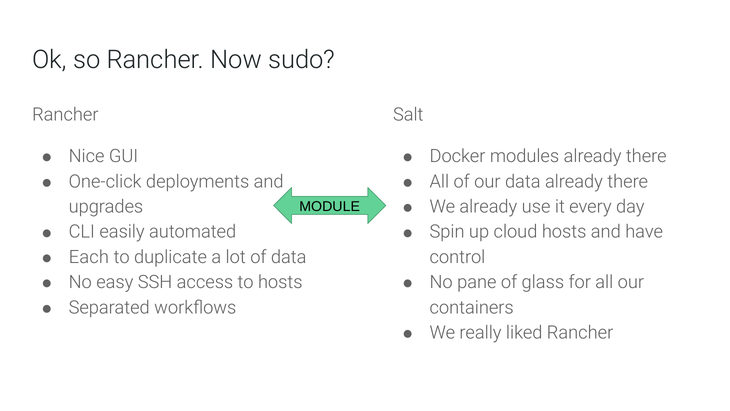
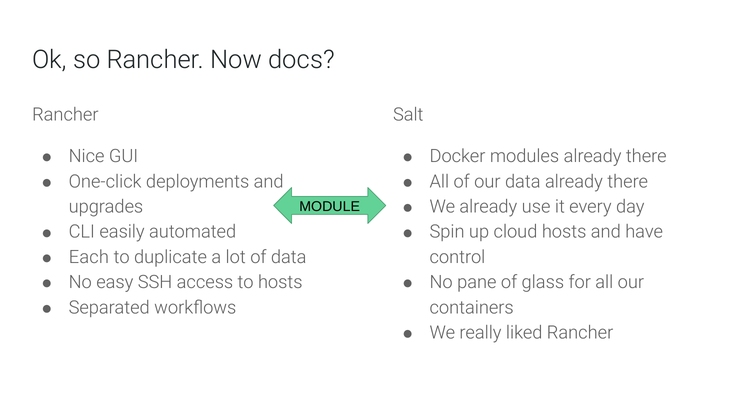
sudo: sudo -> docs
